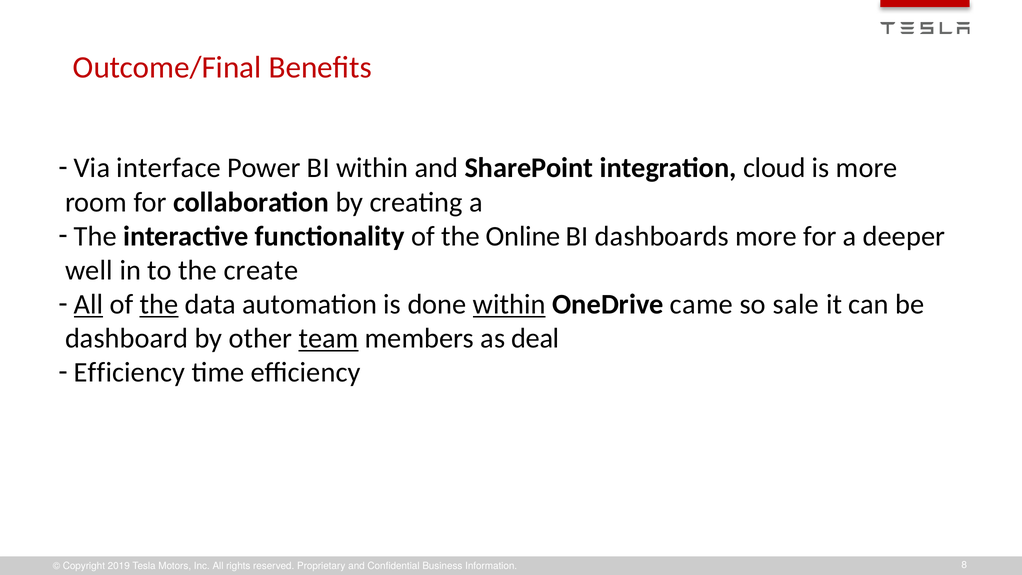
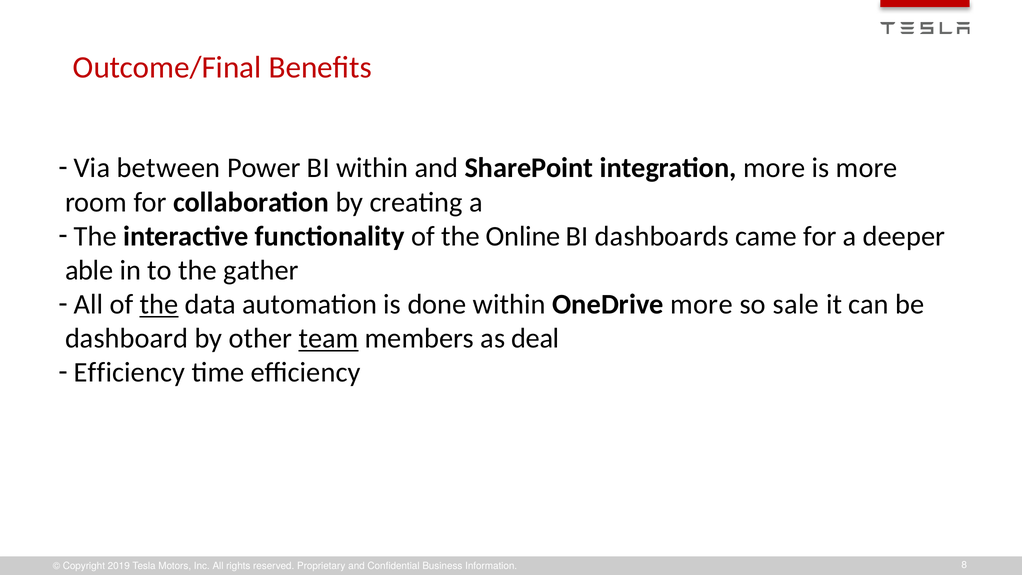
interface: interface -> between
integration cloud: cloud -> more
dashboards more: more -> came
well: well -> able
create: create -> gather
All at (89, 304) underline: present -> none
within at (509, 304) underline: present -> none
OneDrive came: came -> more
